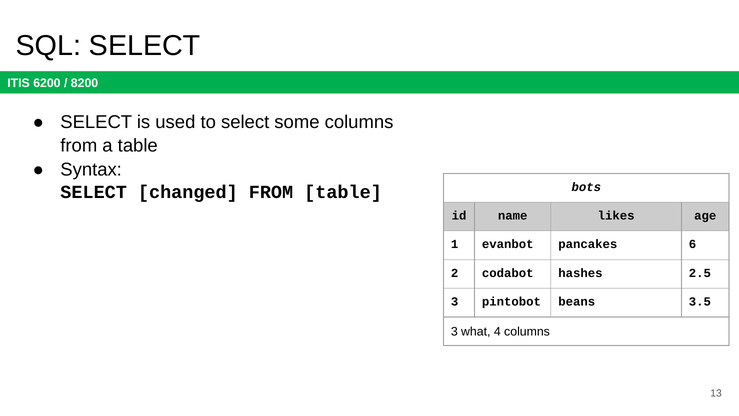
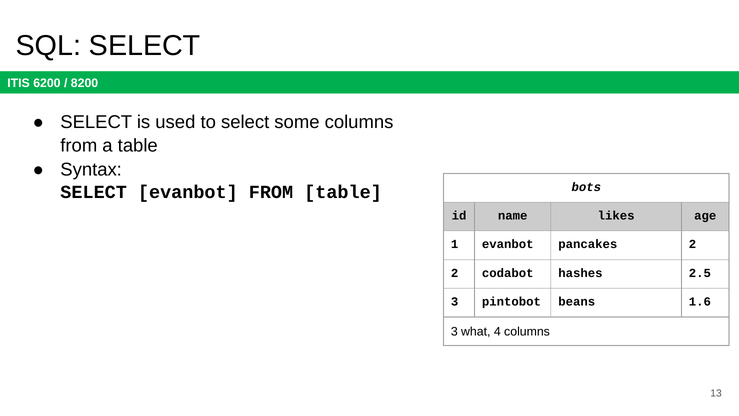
SELECT changed: changed -> evanbot
pancakes 6: 6 -> 2
3.5: 3.5 -> 1.6
